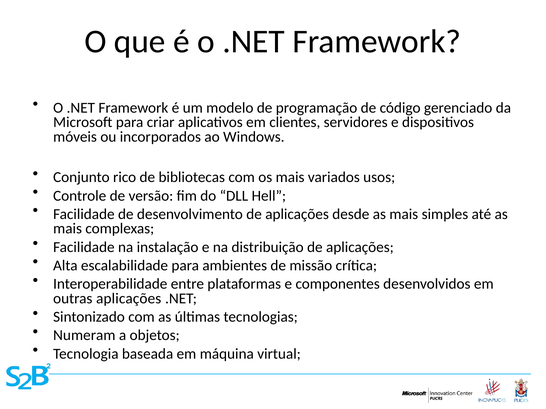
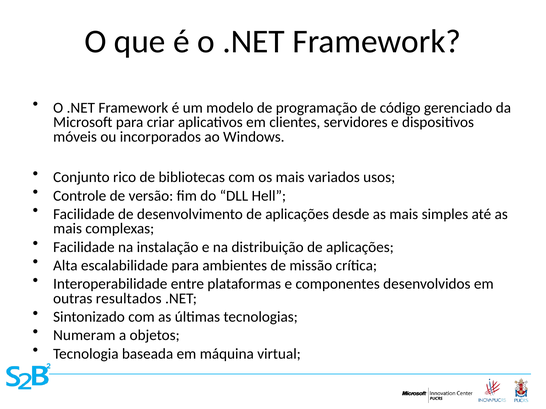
outras aplicações: aplicações -> resultados
